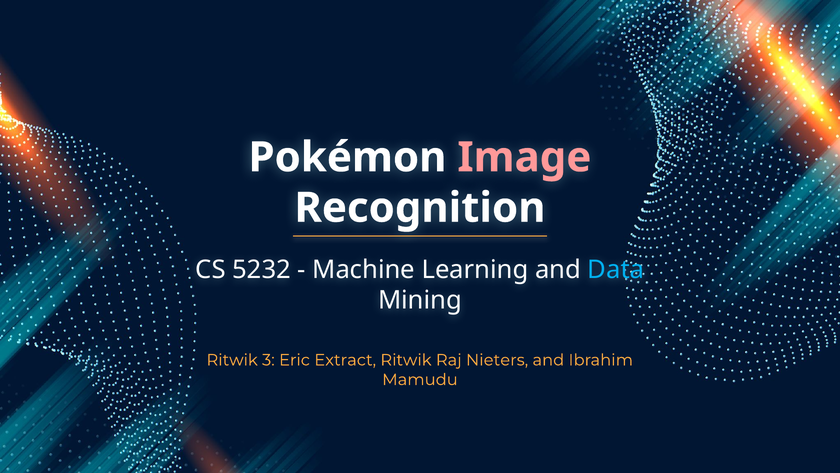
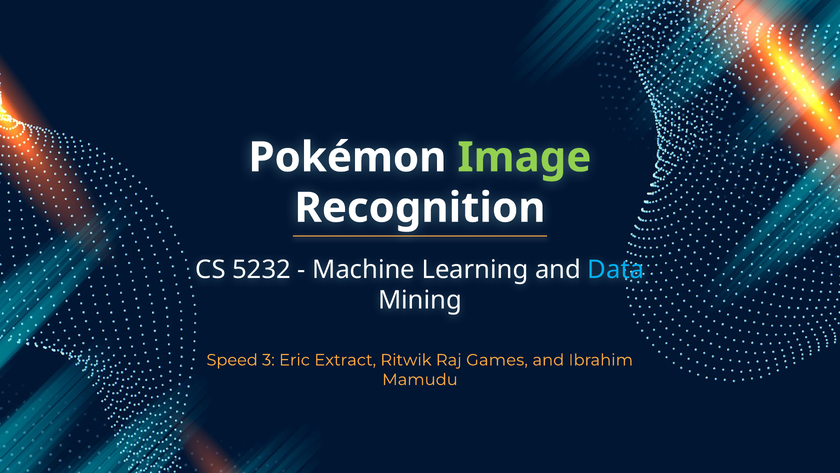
Image colour: pink -> light green
Ritwik at (232, 360): Ritwik -> Speed
Nieters: Nieters -> Games
